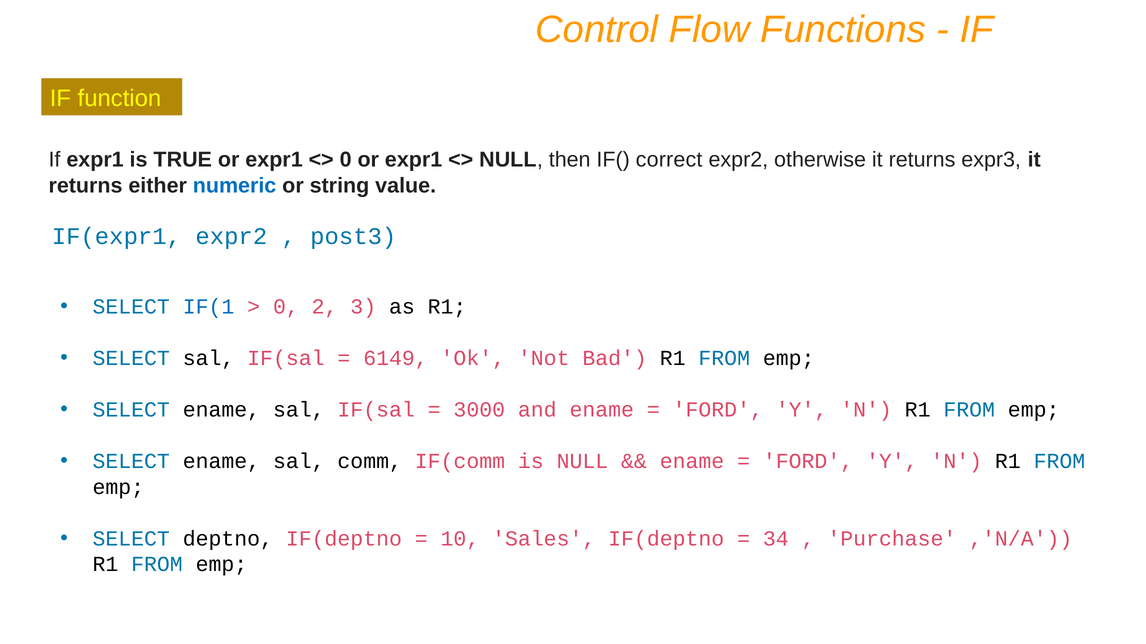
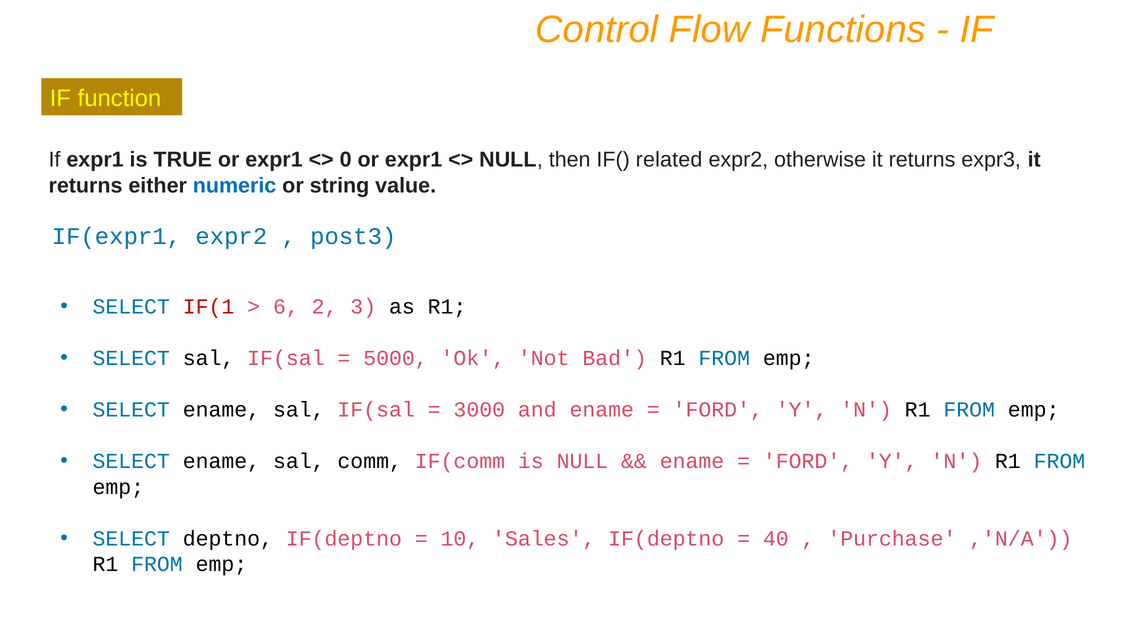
correct: correct -> related
IF(1 colour: blue -> red
0 at (286, 307): 0 -> 6
6149: 6149 -> 5000
34: 34 -> 40
